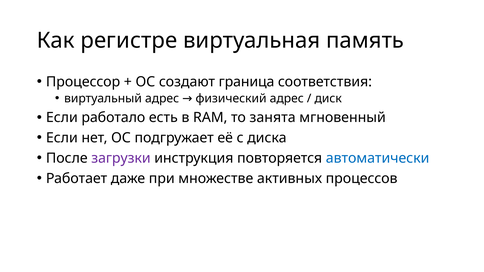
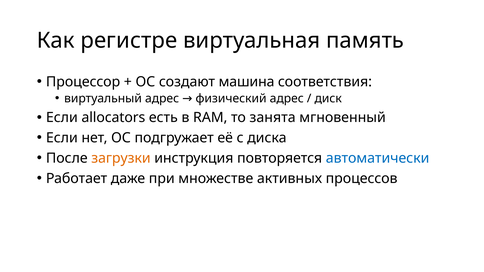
граница: граница -> машина
работало: работало -> allocators
загрузки colour: purple -> orange
